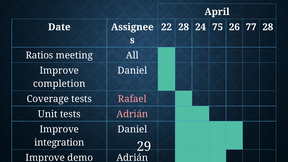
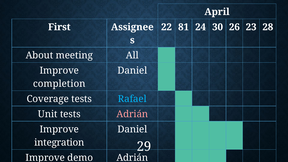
Date at (59, 27): Date -> First
22 28: 28 -> 81
75: 75 -> 30
77: 77 -> 23
Ratios: Ratios -> About
Rafael colour: pink -> light blue
